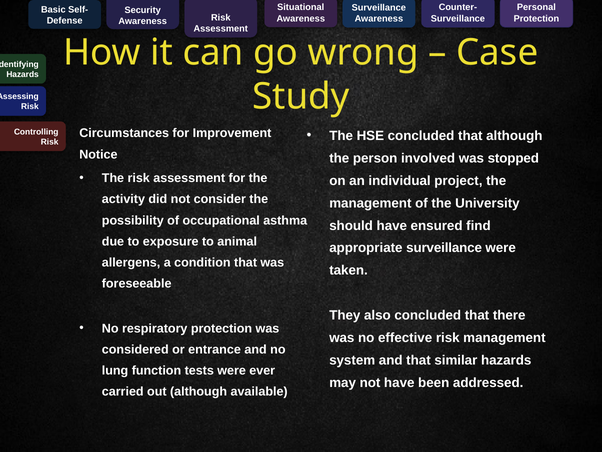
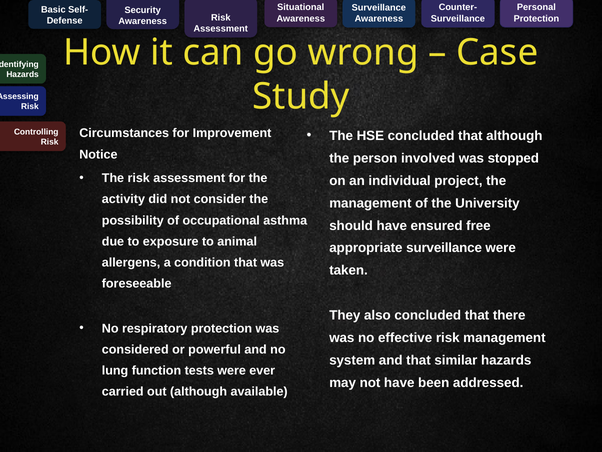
find: find -> free
entrance: entrance -> powerful
